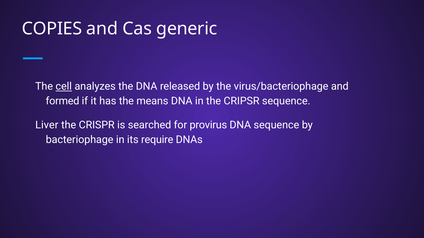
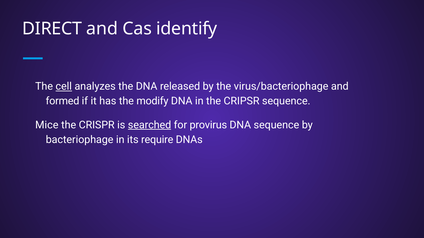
COPIES: COPIES -> DIRECT
generic: generic -> identify
means: means -> modify
Liver: Liver -> Mice
searched underline: none -> present
